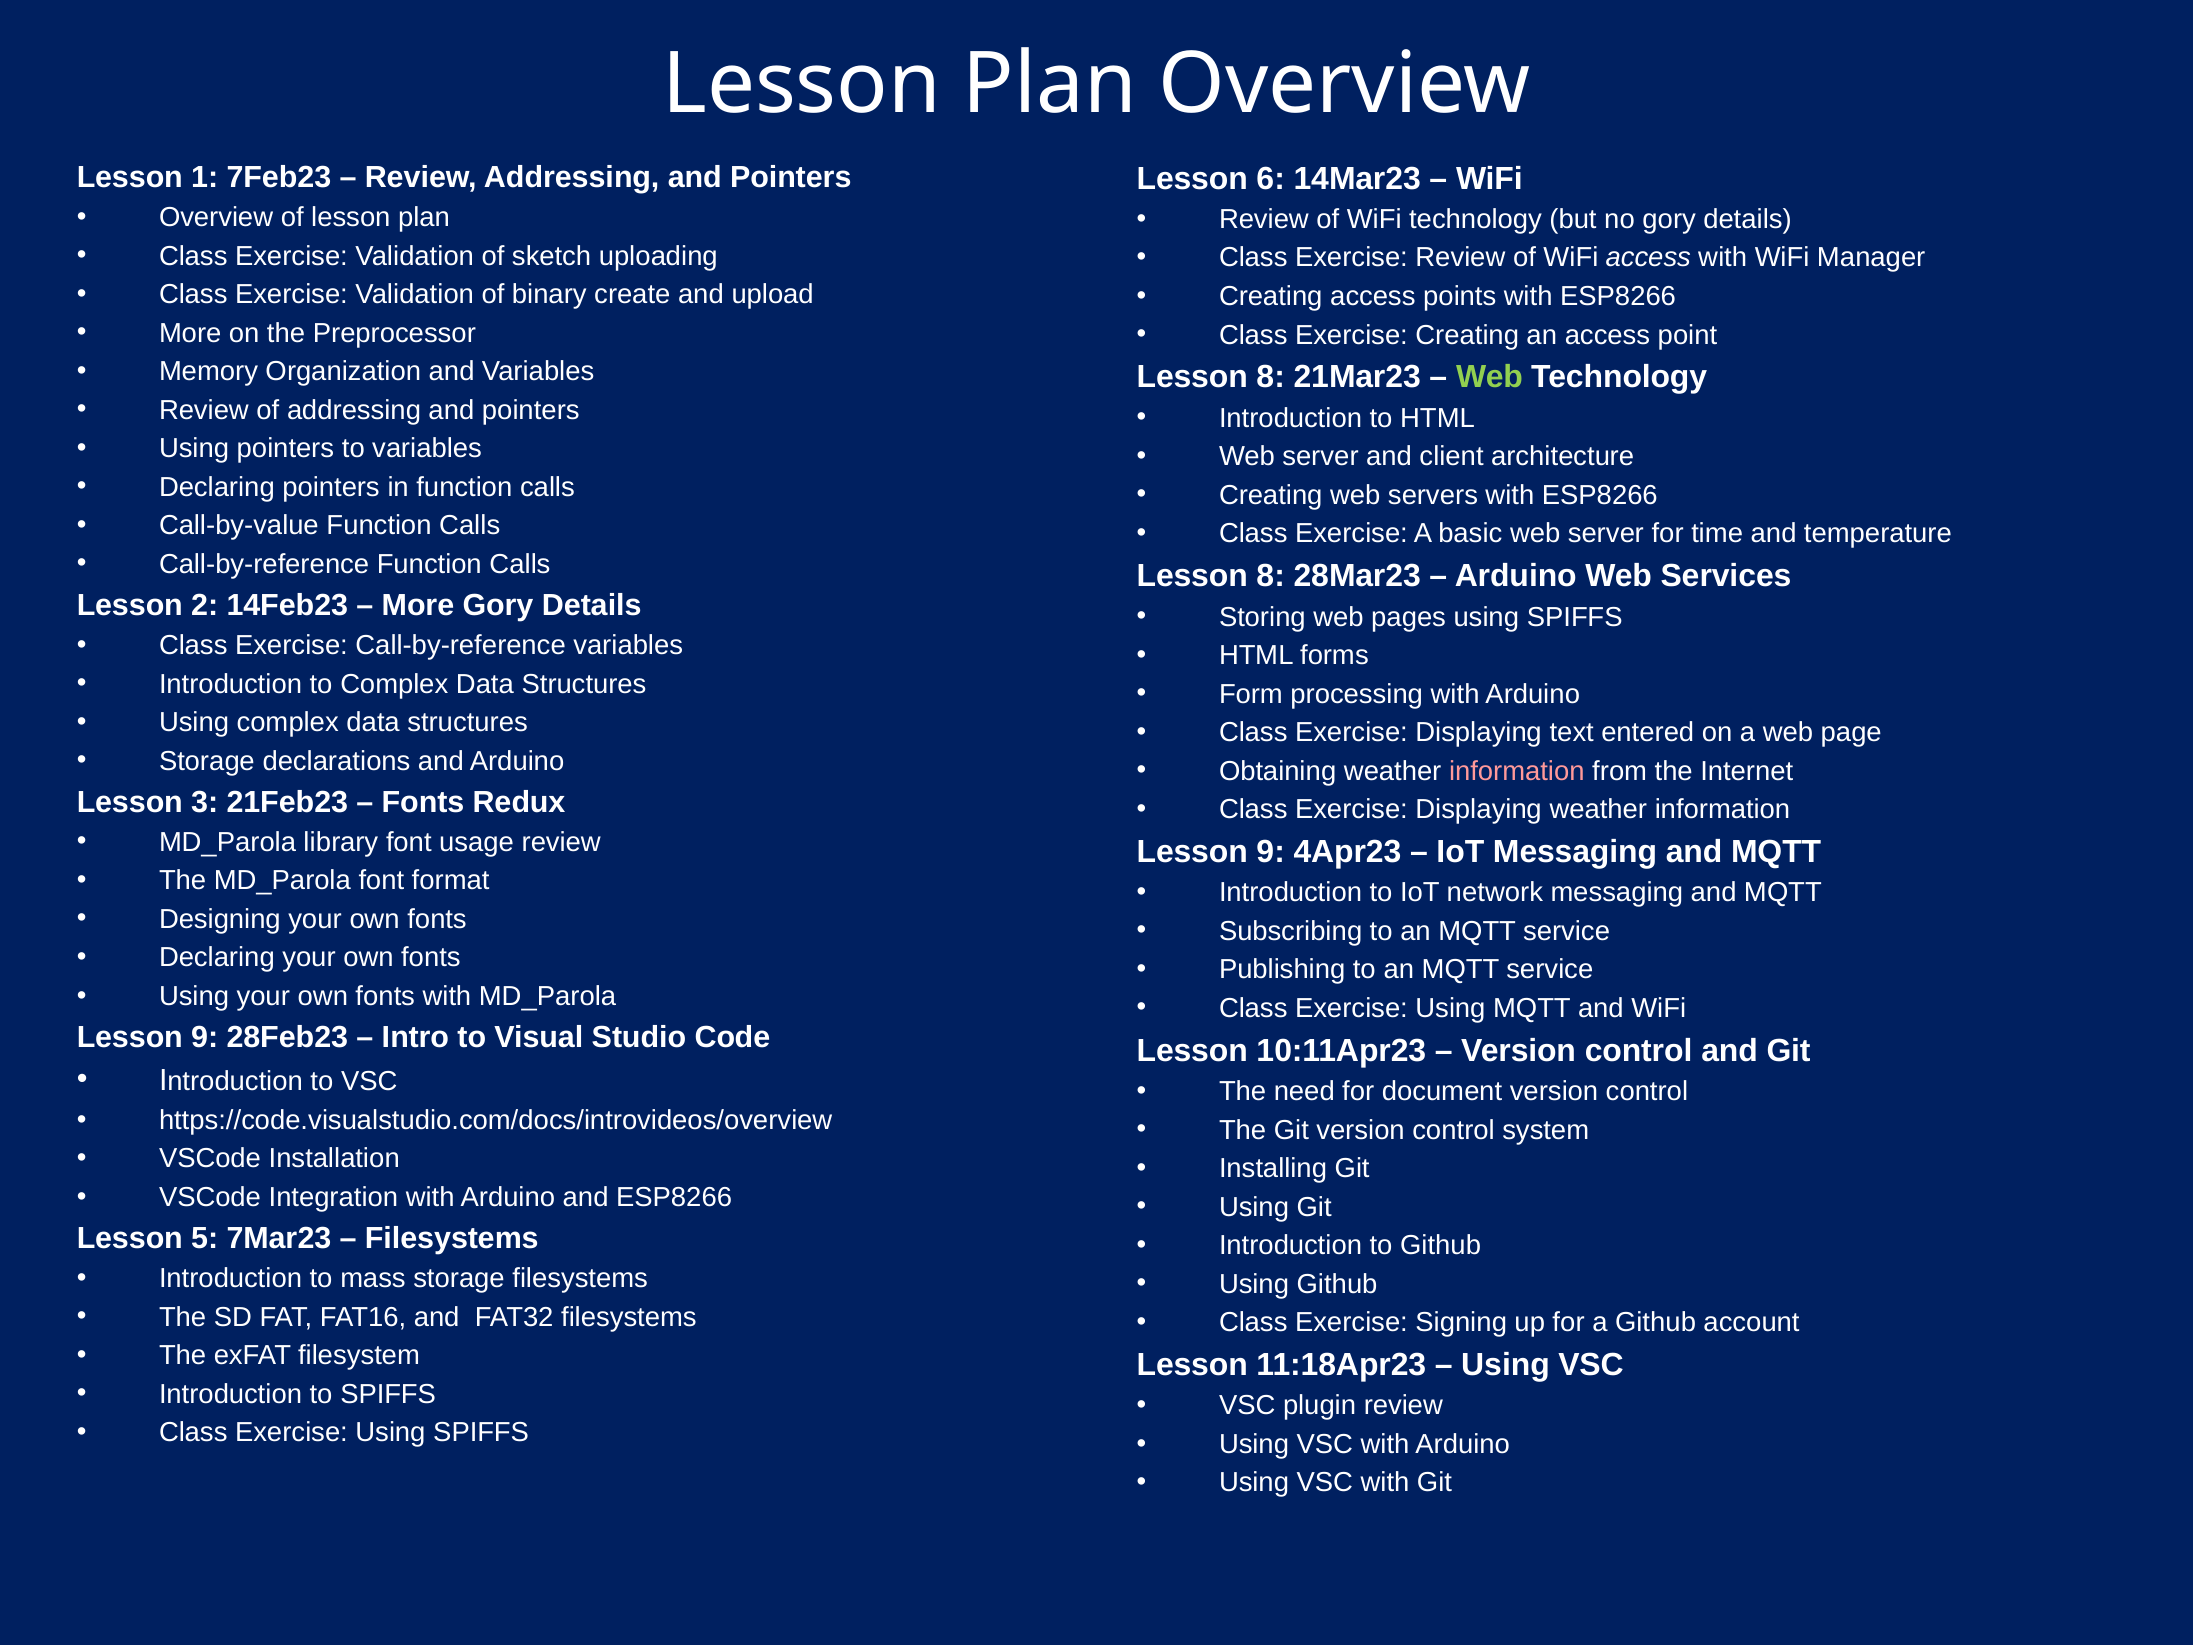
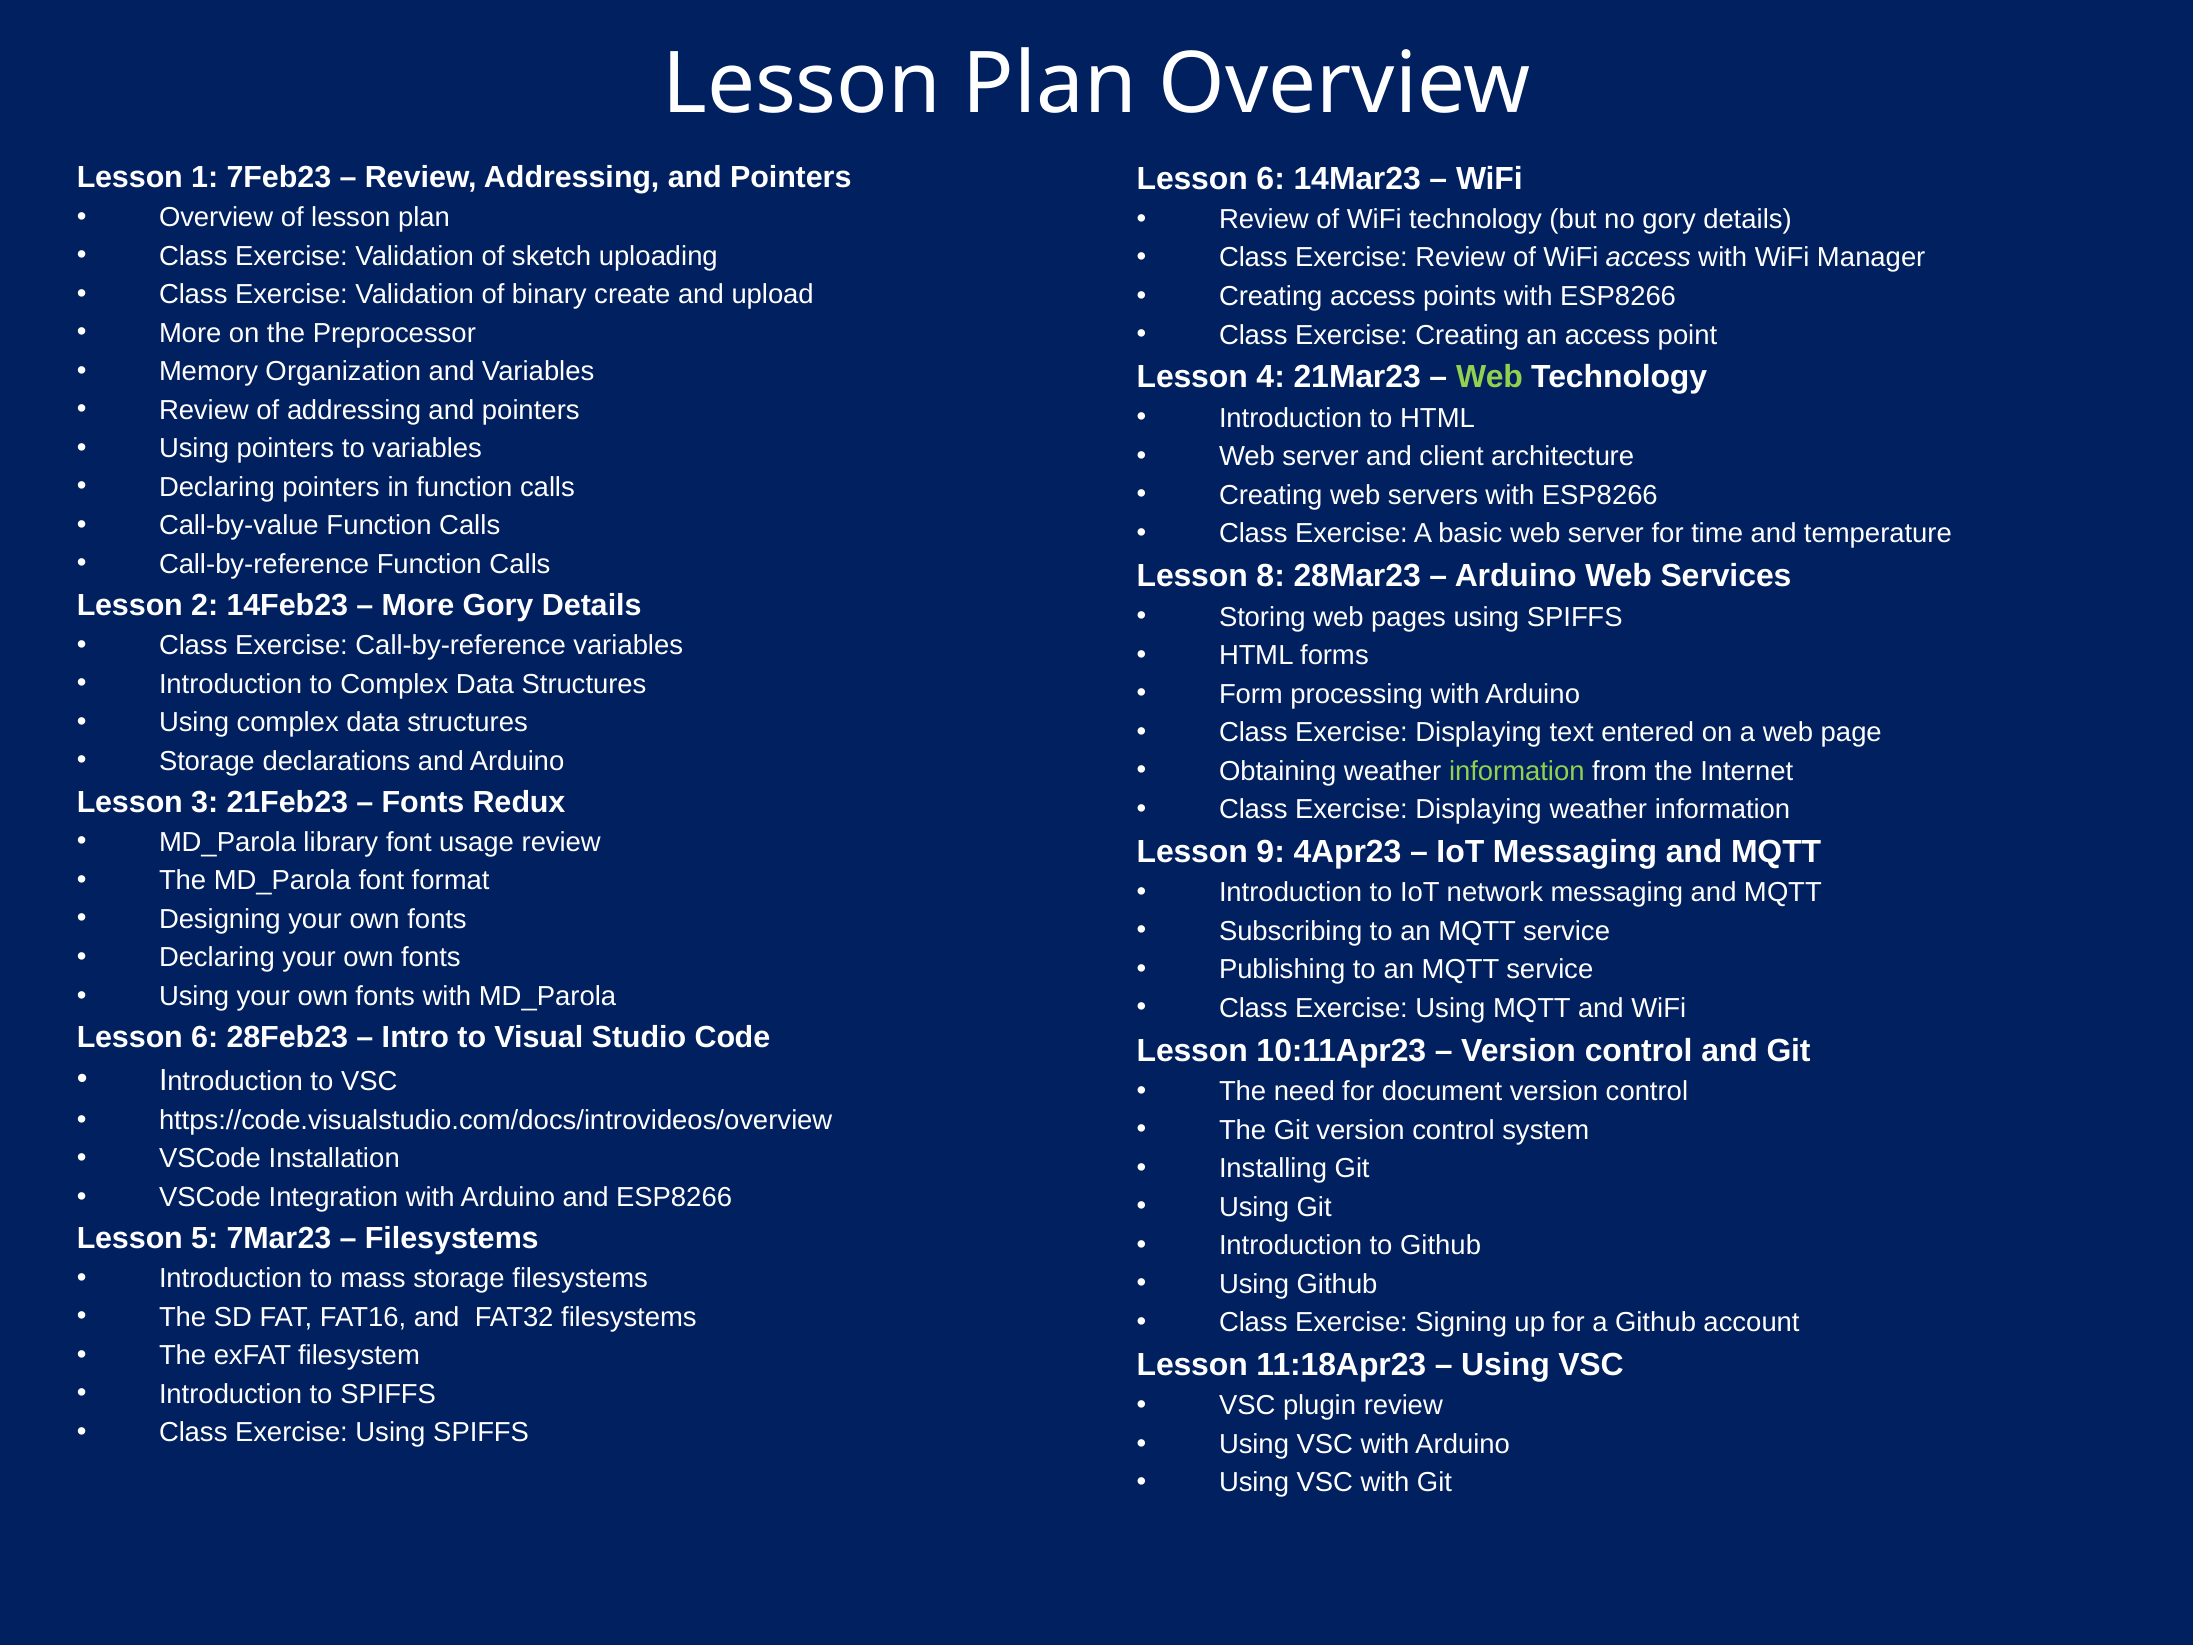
8 at (1271, 377): 8 -> 4
information at (1517, 771) colour: pink -> light green
9 at (205, 1037): 9 -> 6
